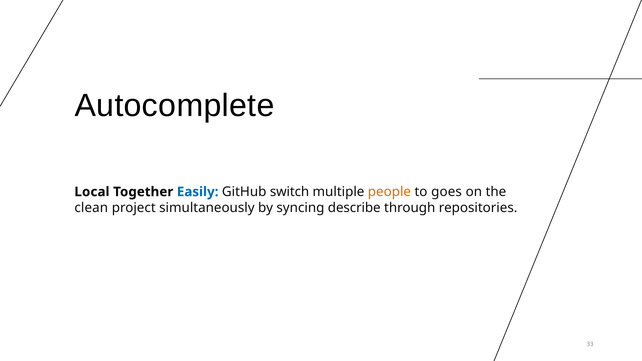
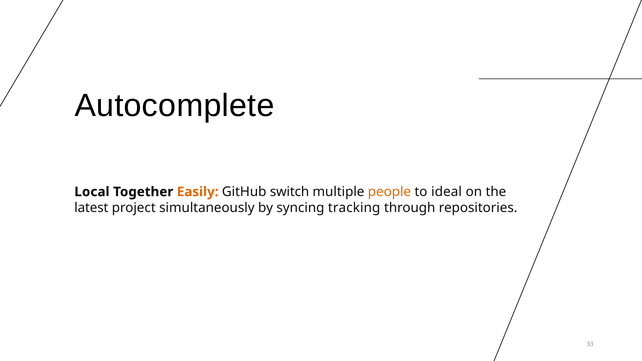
Easily colour: blue -> orange
goes: goes -> ideal
clean: clean -> latest
describe: describe -> tracking
